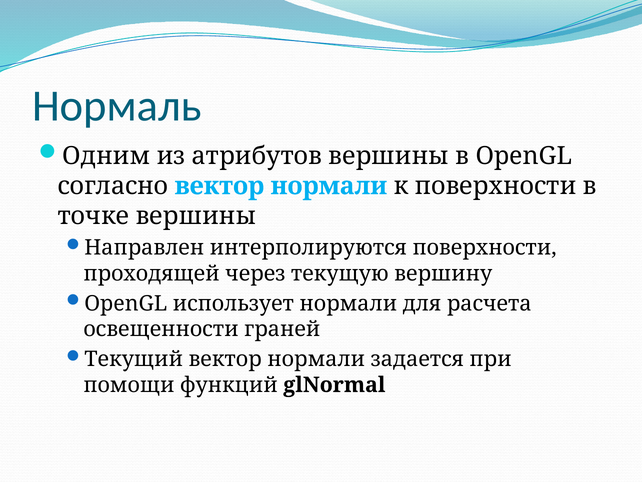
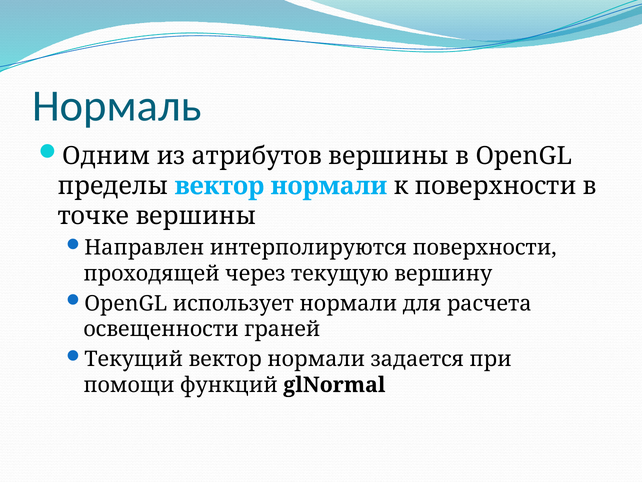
согласно: согласно -> пределы
